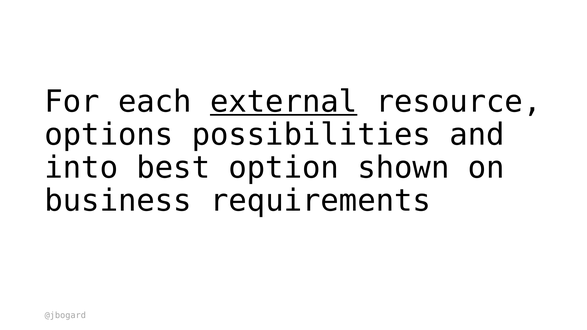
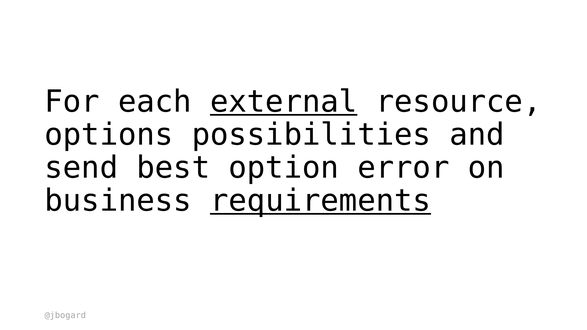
into: into -> send
shown: shown -> error
requirements underline: none -> present
